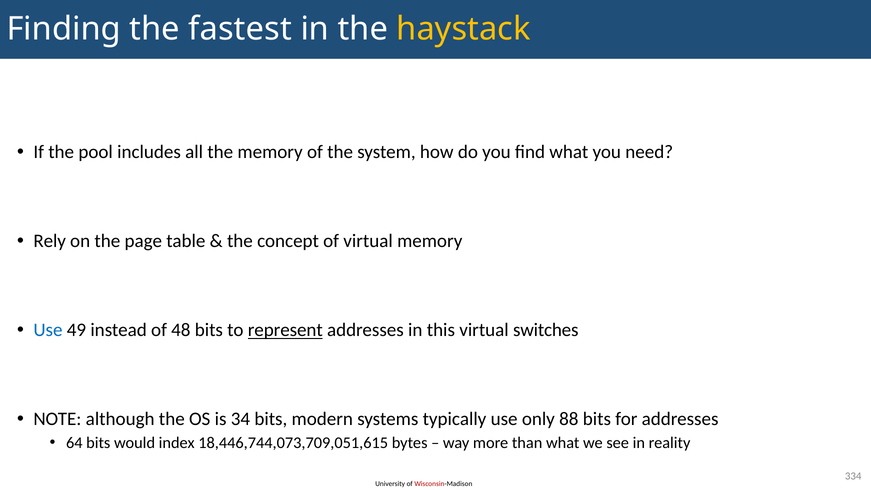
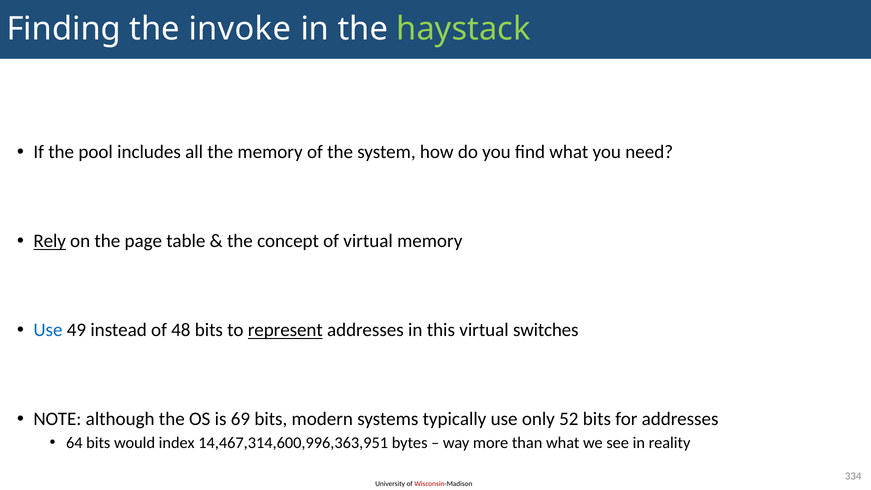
fastest: fastest -> invoke
haystack colour: yellow -> light green
Rely underline: none -> present
34: 34 -> 69
88: 88 -> 52
18,446,744,073,709,051,615: 18,446,744,073,709,051,615 -> 14,467,314,600,996,363,951
